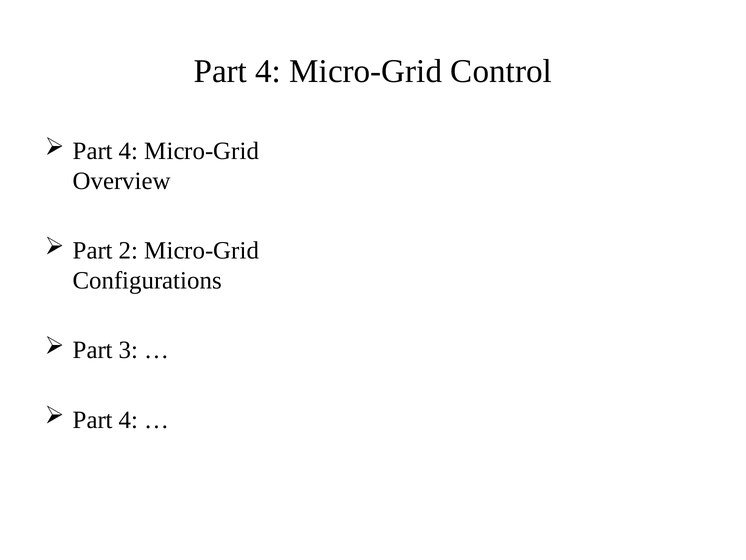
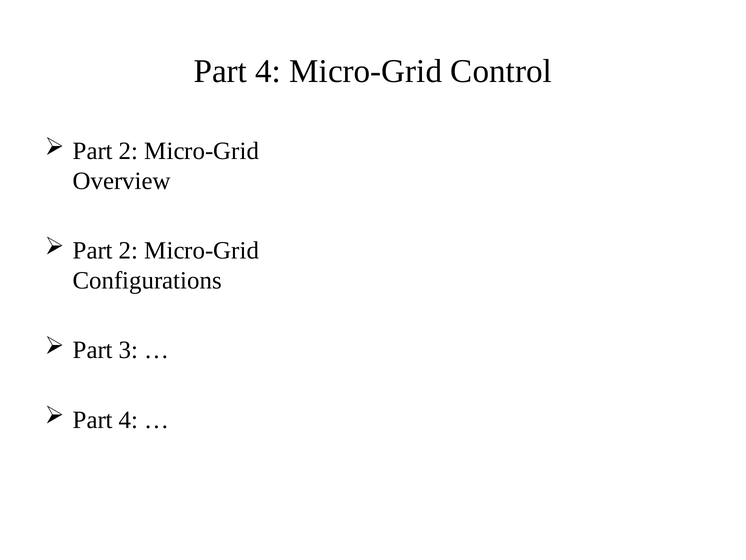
4 at (129, 151): 4 -> 2
